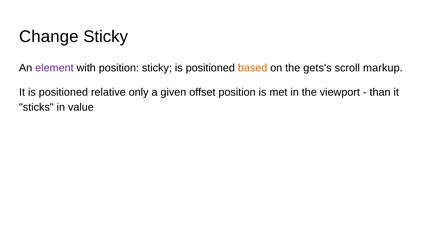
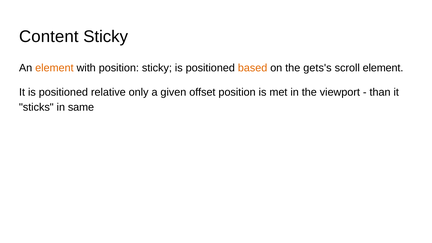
Change: Change -> Content
element at (54, 68) colour: purple -> orange
scroll markup: markup -> element
value: value -> same
